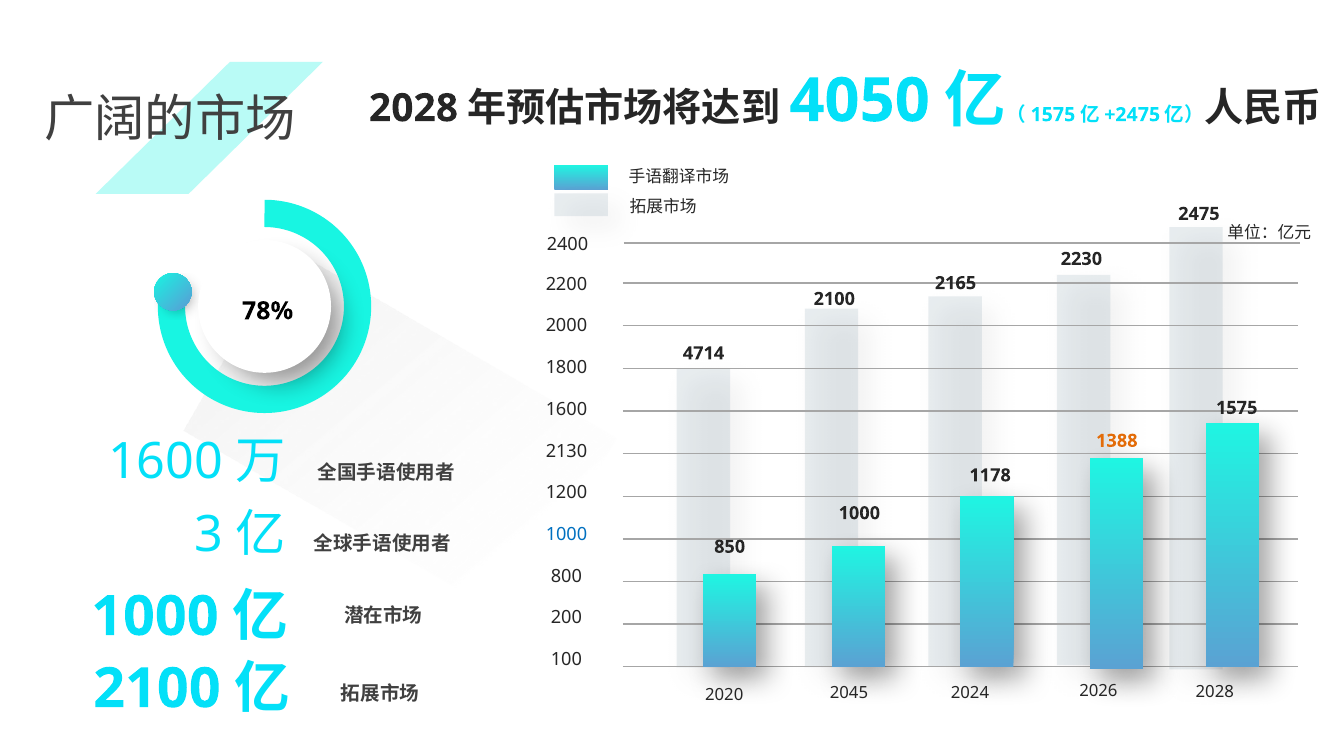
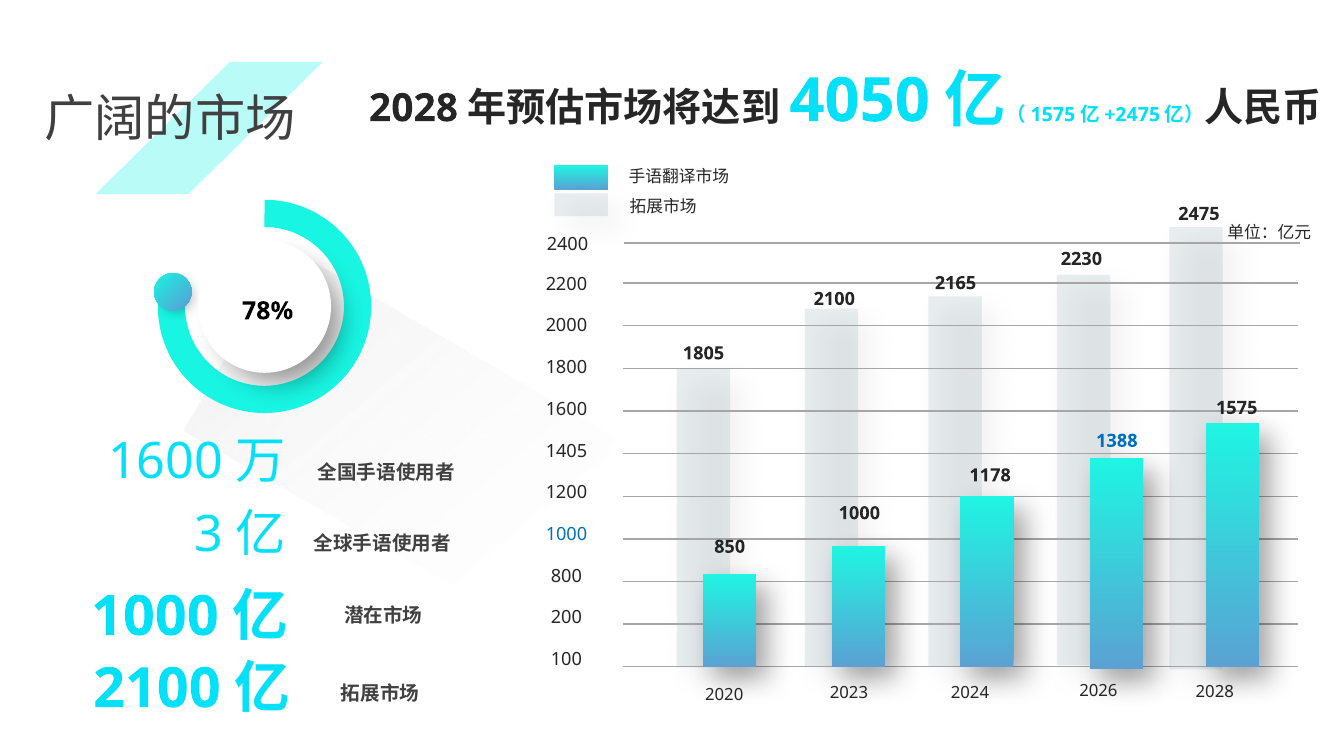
4714: 4714 -> 1805
1388 colour: orange -> blue
2130: 2130 -> 1405
2045: 2045 -> 2023
